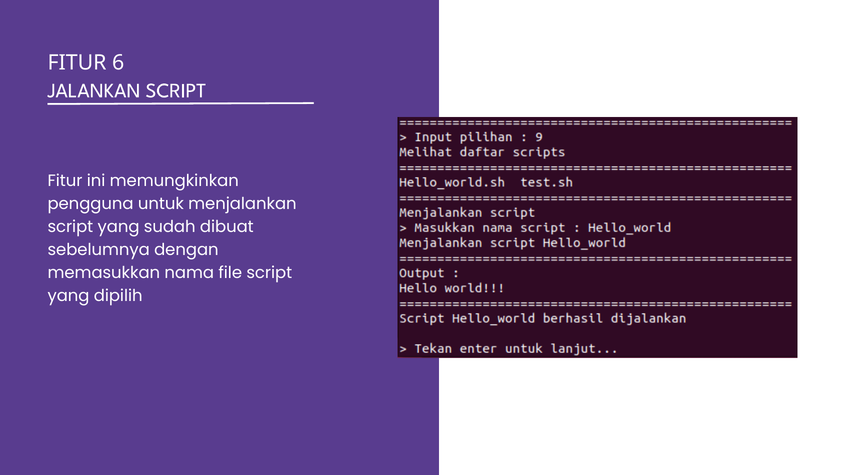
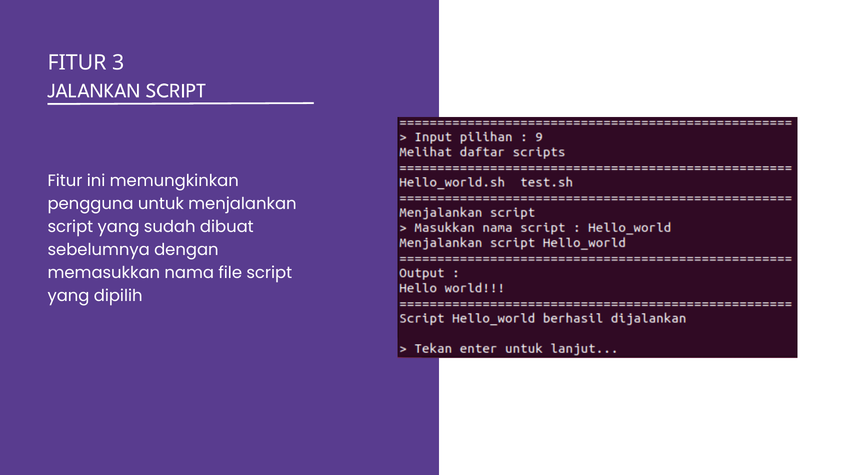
6: 6 -> 3
